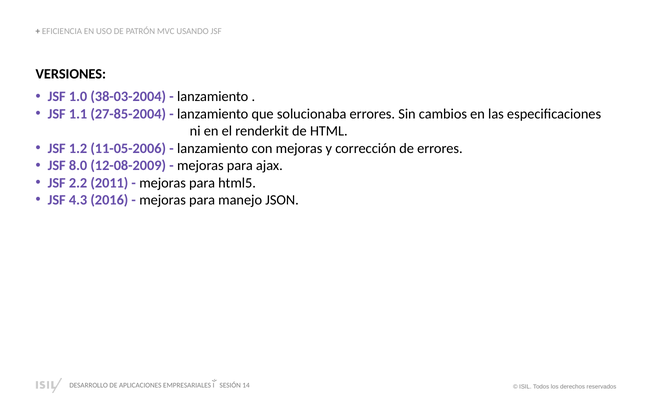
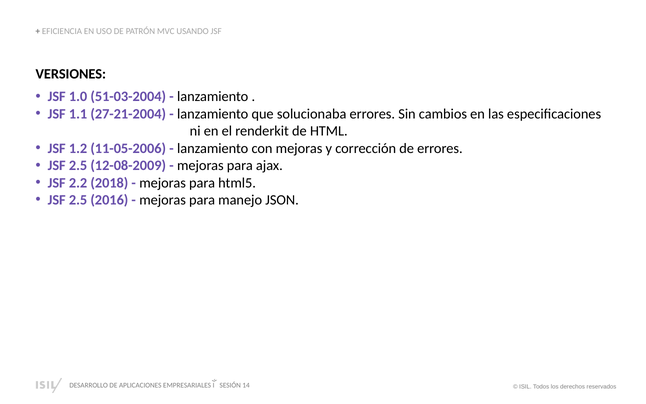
38-03-2004: 38-03-2004 -> 51-03-2004
27-85-2004: 27-85-2004 -> 27-21-2004
8.0 at (78, 166): 8.0 -> 2.5
2011: 2011 -> 2018
4.3 at (78, 200): 4.3 -> 2.5
